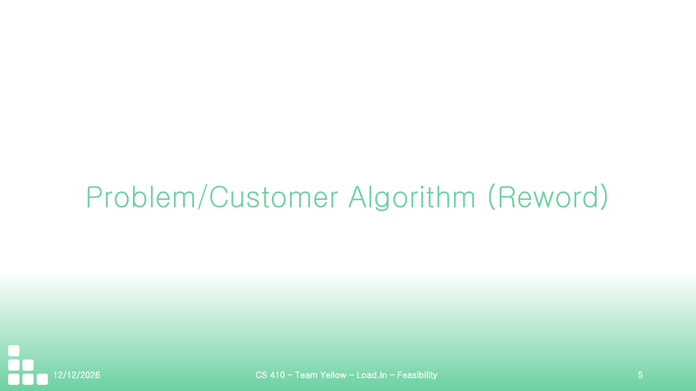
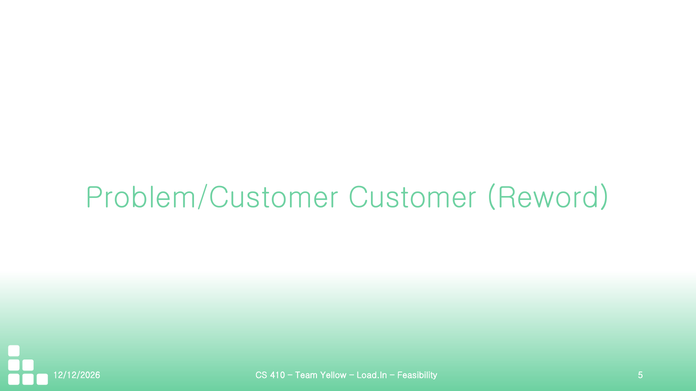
Algorithm: Algorithm -> Customer
